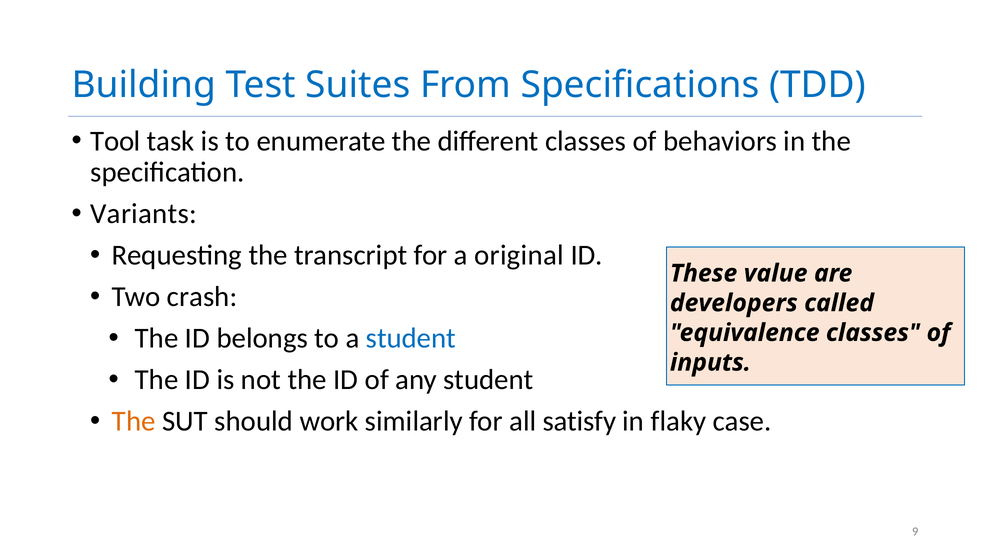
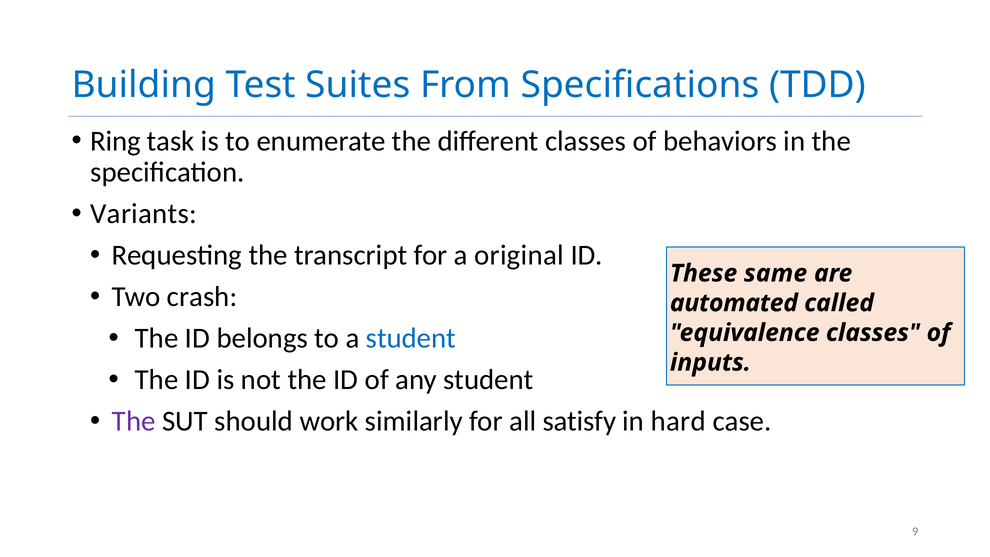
Tool: Tool -> Ring
value: value -> same
developers: developers -> automated
The at (134, 421) colour: orange -> purple
flaky: flaky -> hard
